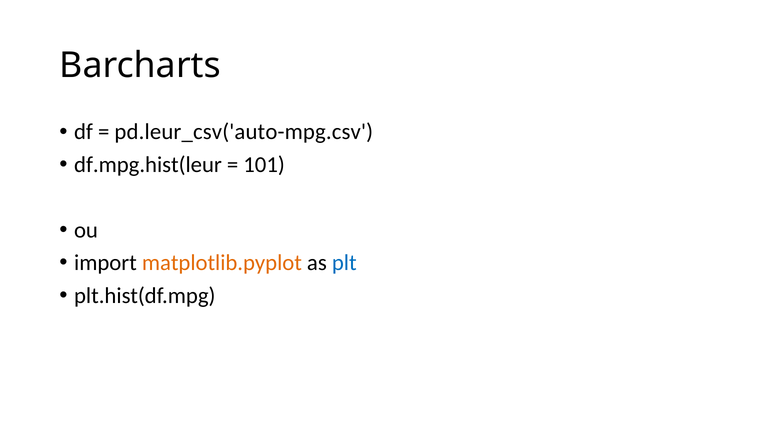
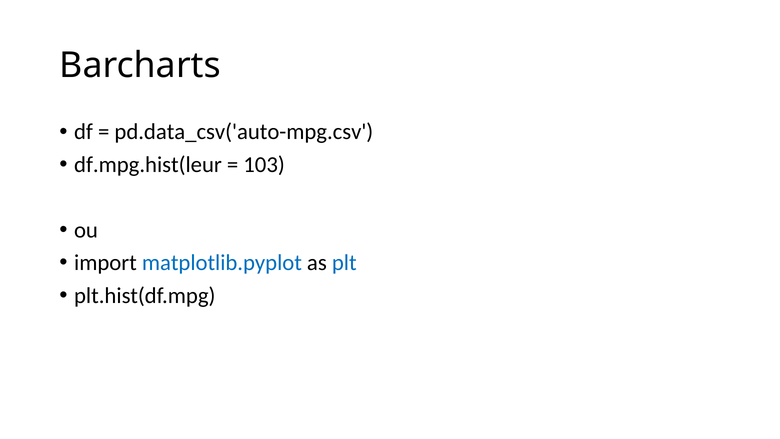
pd.leur_csv('auto-mpg.csv: pd.leur_csv('auto-mpg.csv -> pd.data_csv('auto-mpg.csv
101: 101 -> 103
matplotlib.pyplot colour: orange -> blue
